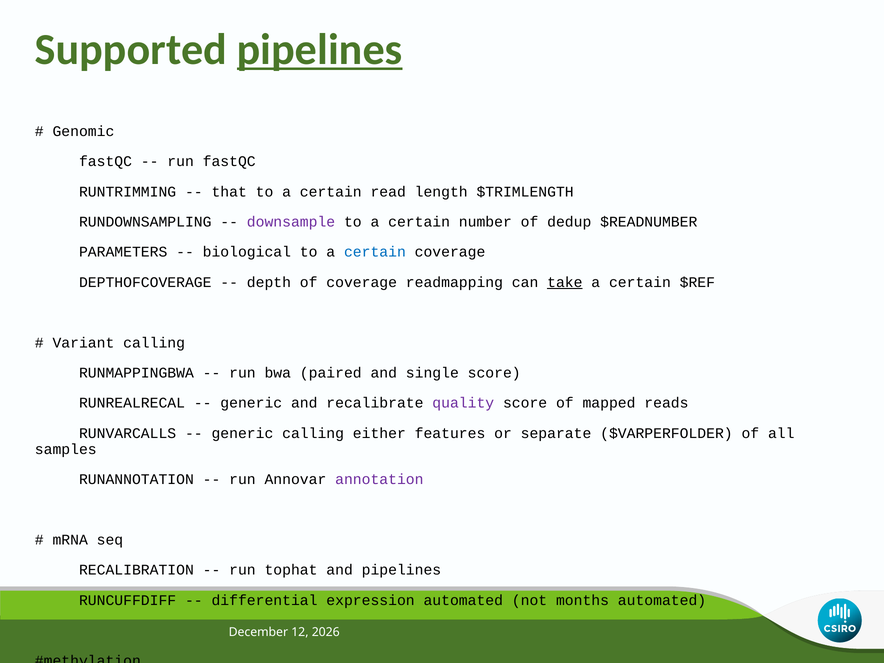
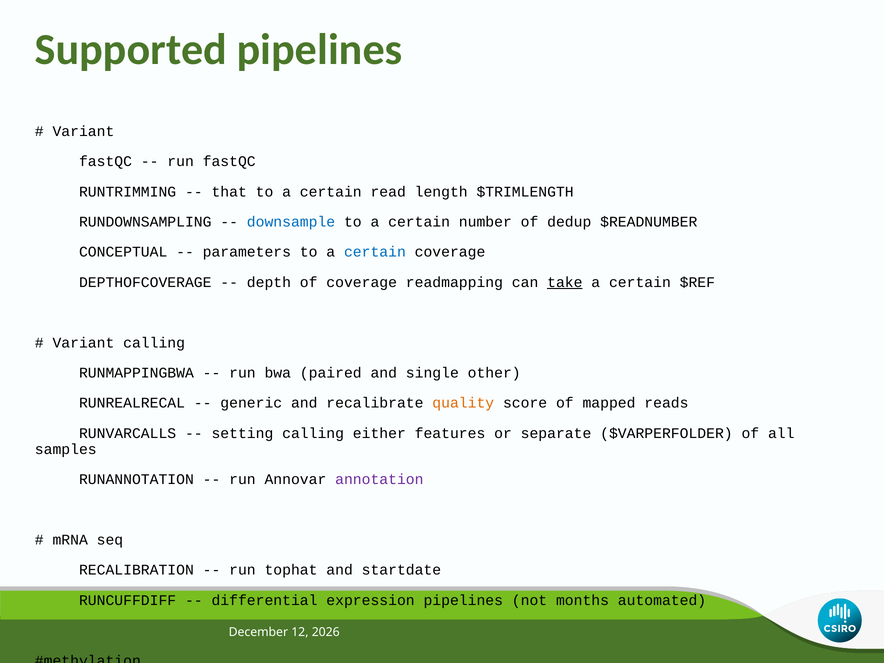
pipelines at (320, 50) underline: present -> none
Genomic at (83, 131): Genomic -> Variant
downsample colour: purple -> blue
PARAMETERS: PARAMETERS -> CONCEPTUAL
biological: biological -> parameters
single score: score -> other
quality colour: purple -> orange
generic at (242, 433): generic -> setting
and pipelines: pipelines -> startdate
expression automated: automated -> pipelines
